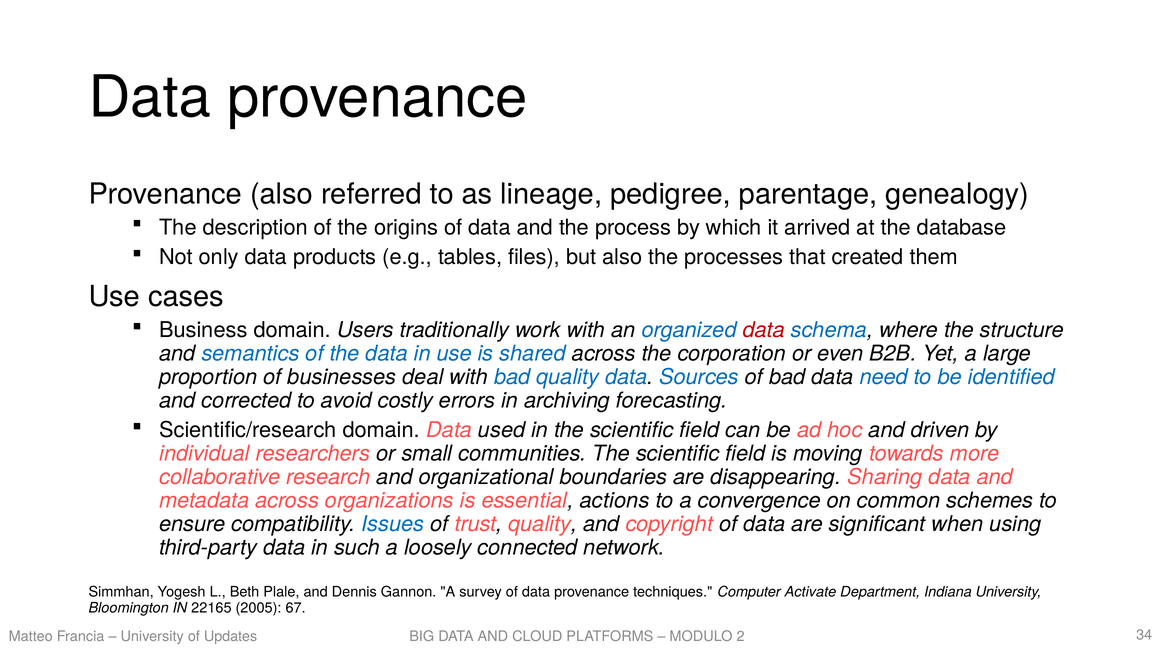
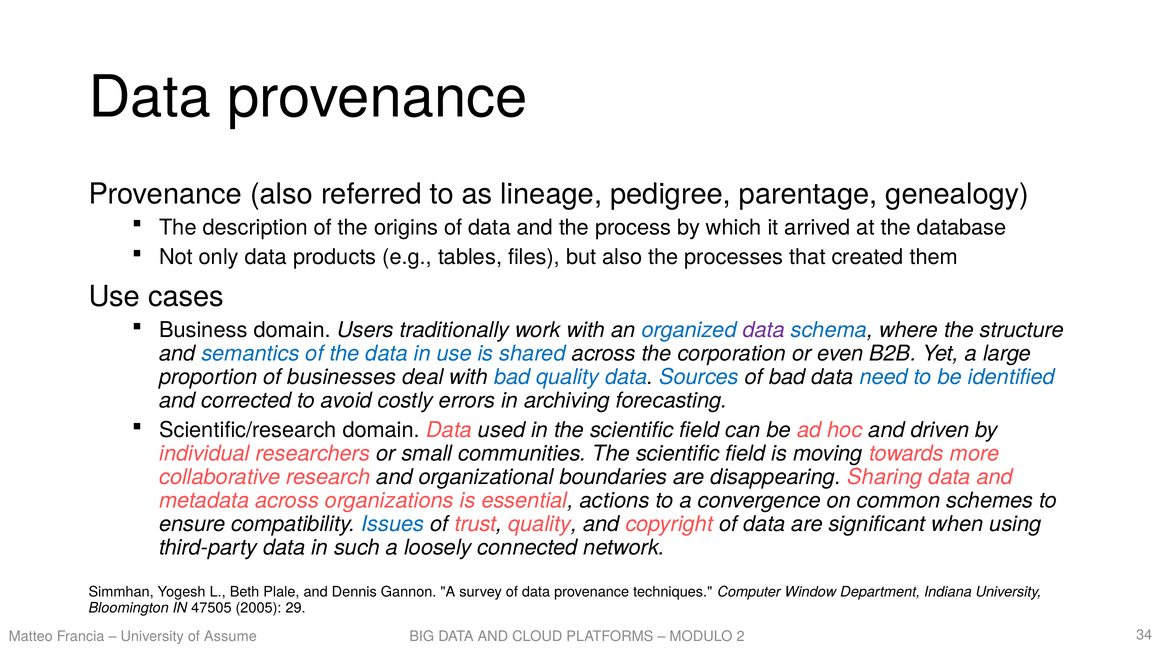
data at (764, 330) colour: red -> purple
Activate: Activate -> Window
22165: 22165 -> 47505
67: 67 -> 29
Updates: Updates -> Assume
